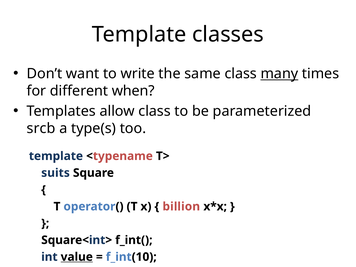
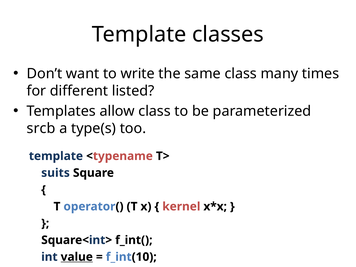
many underline: present -> none
when: when -> listed
billion: billion -> kernel
